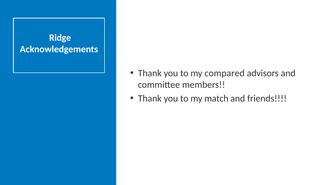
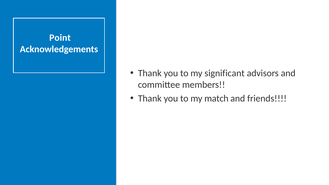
Ridge: Ridge -> Point
compared: compared -> significant
